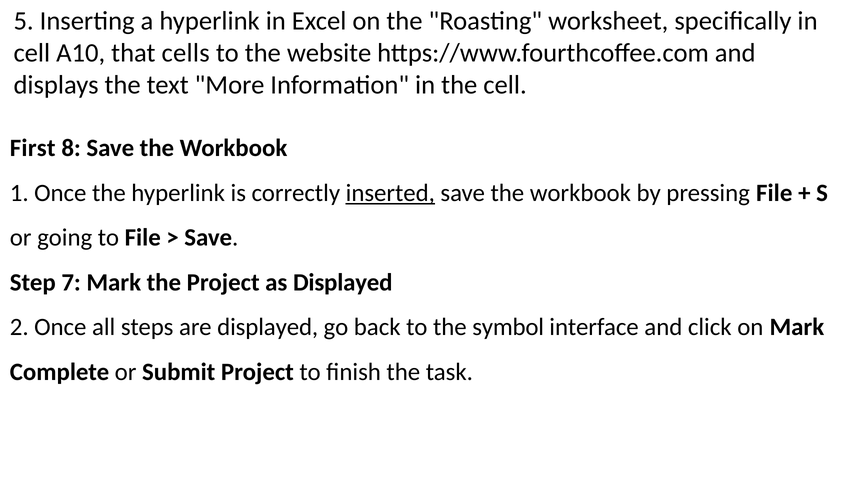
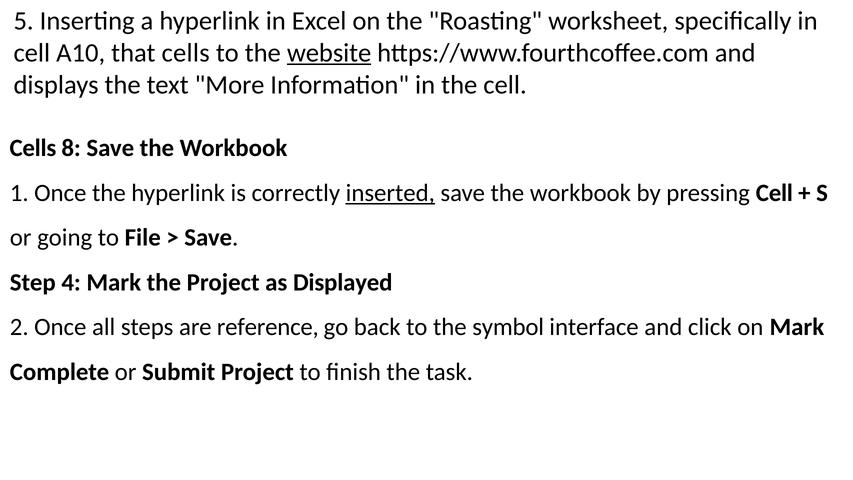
website underline: none -> present
First at (33, 148): First -> Cells
pressing File: File -> Cell
7: 7 -> 4
are displayed: displayed -> reference
